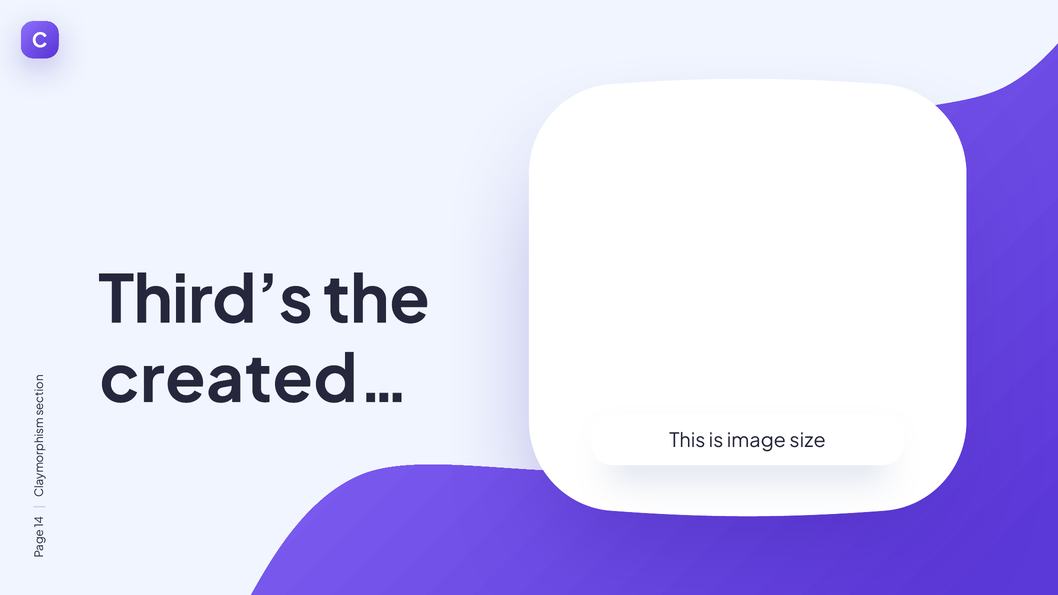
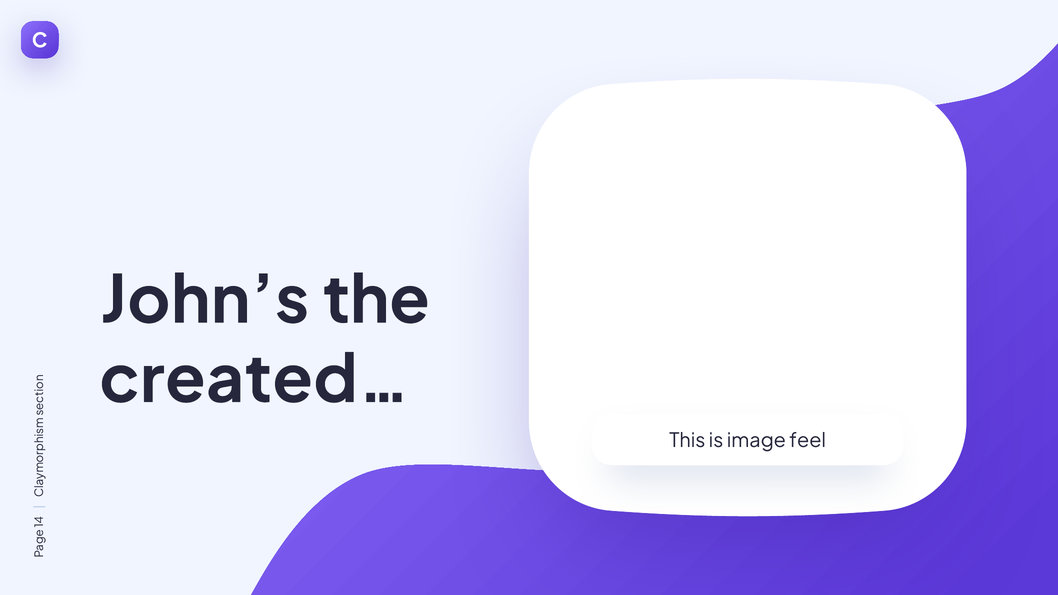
Third’s: Third’s -> John’s
size: size -> feel
